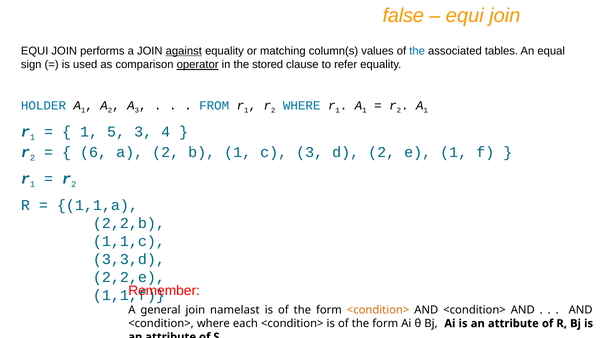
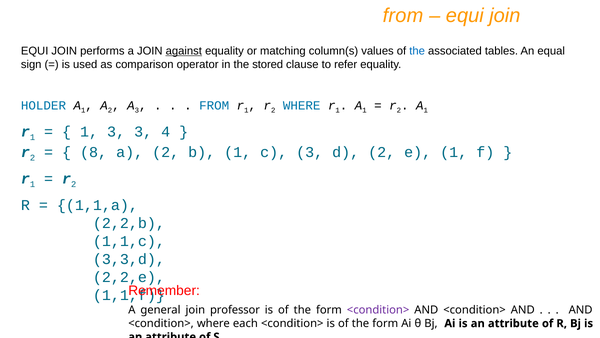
false at (403, 16): false -> from
operator underline: present -> none
1 5: 5 -> 3
6: 6 -> 8
namelast: namelast -> professor
<condition> at (378, 309) colour: orange -> purple
